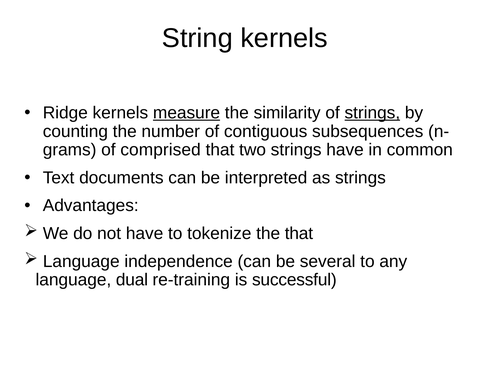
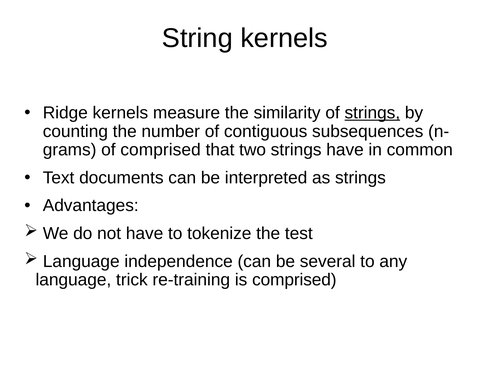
measure underline: present -> none
the that: that -> test
dual: dual -> trick
is successful: successful -> comprised
